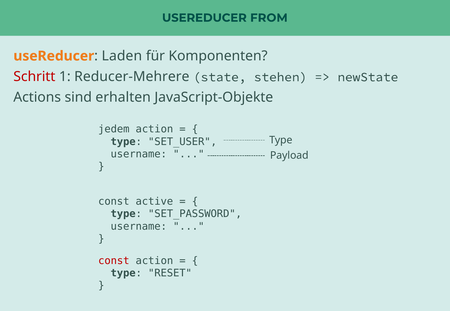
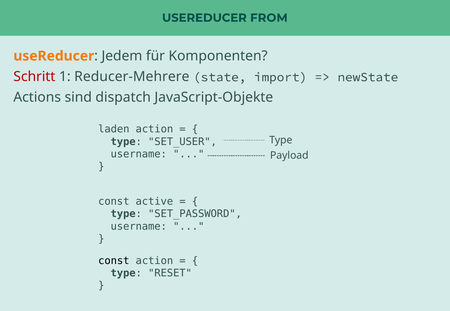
Laden: Laden -> Jedem
stehen: stehen -> import
erhalten: erhalten -> dispatch
jedem: jedem -> laden
const at (114, 261) colour: red -> black
